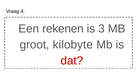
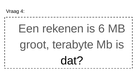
3: 3 -> 6
kilobyte: kilobyte -> terabyte
dat colour: red -> black
